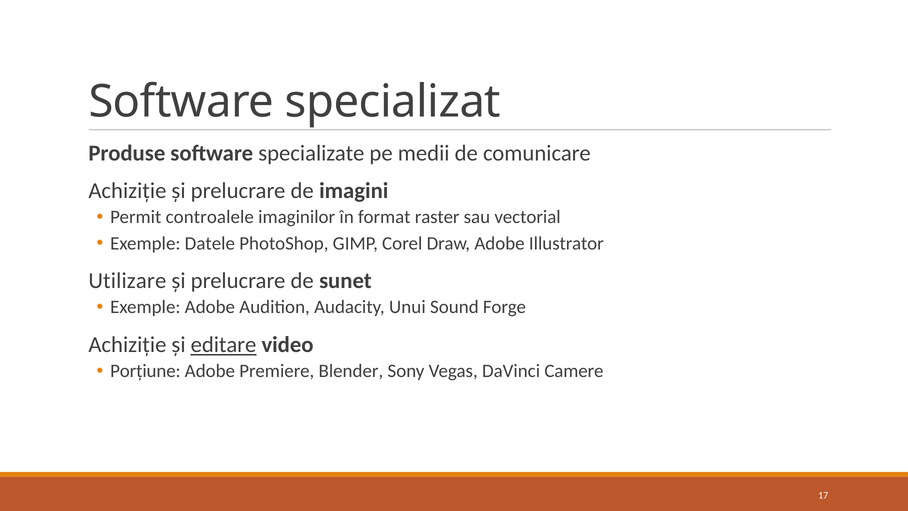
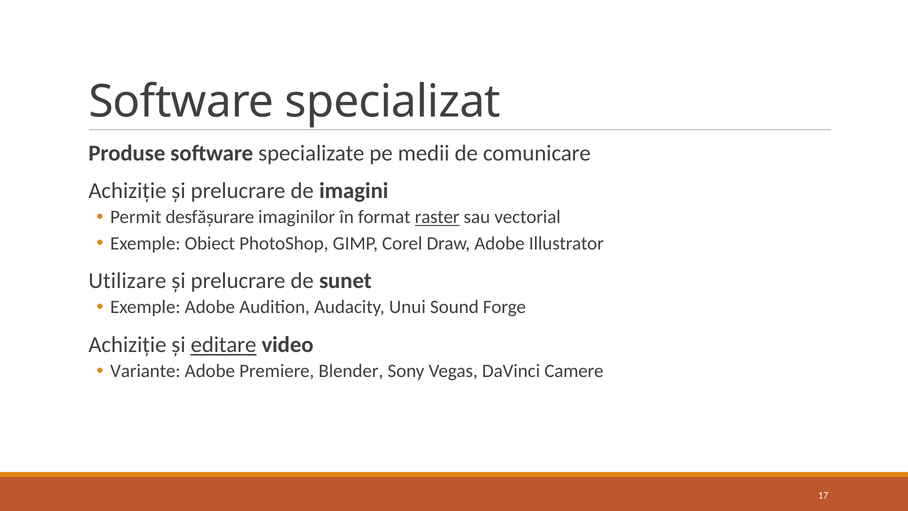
controalele: controalele -> desfășurare
raster underline: none -> present
Datele: Datele -> Obiect
Porțiune: Porțiune -> Variante
